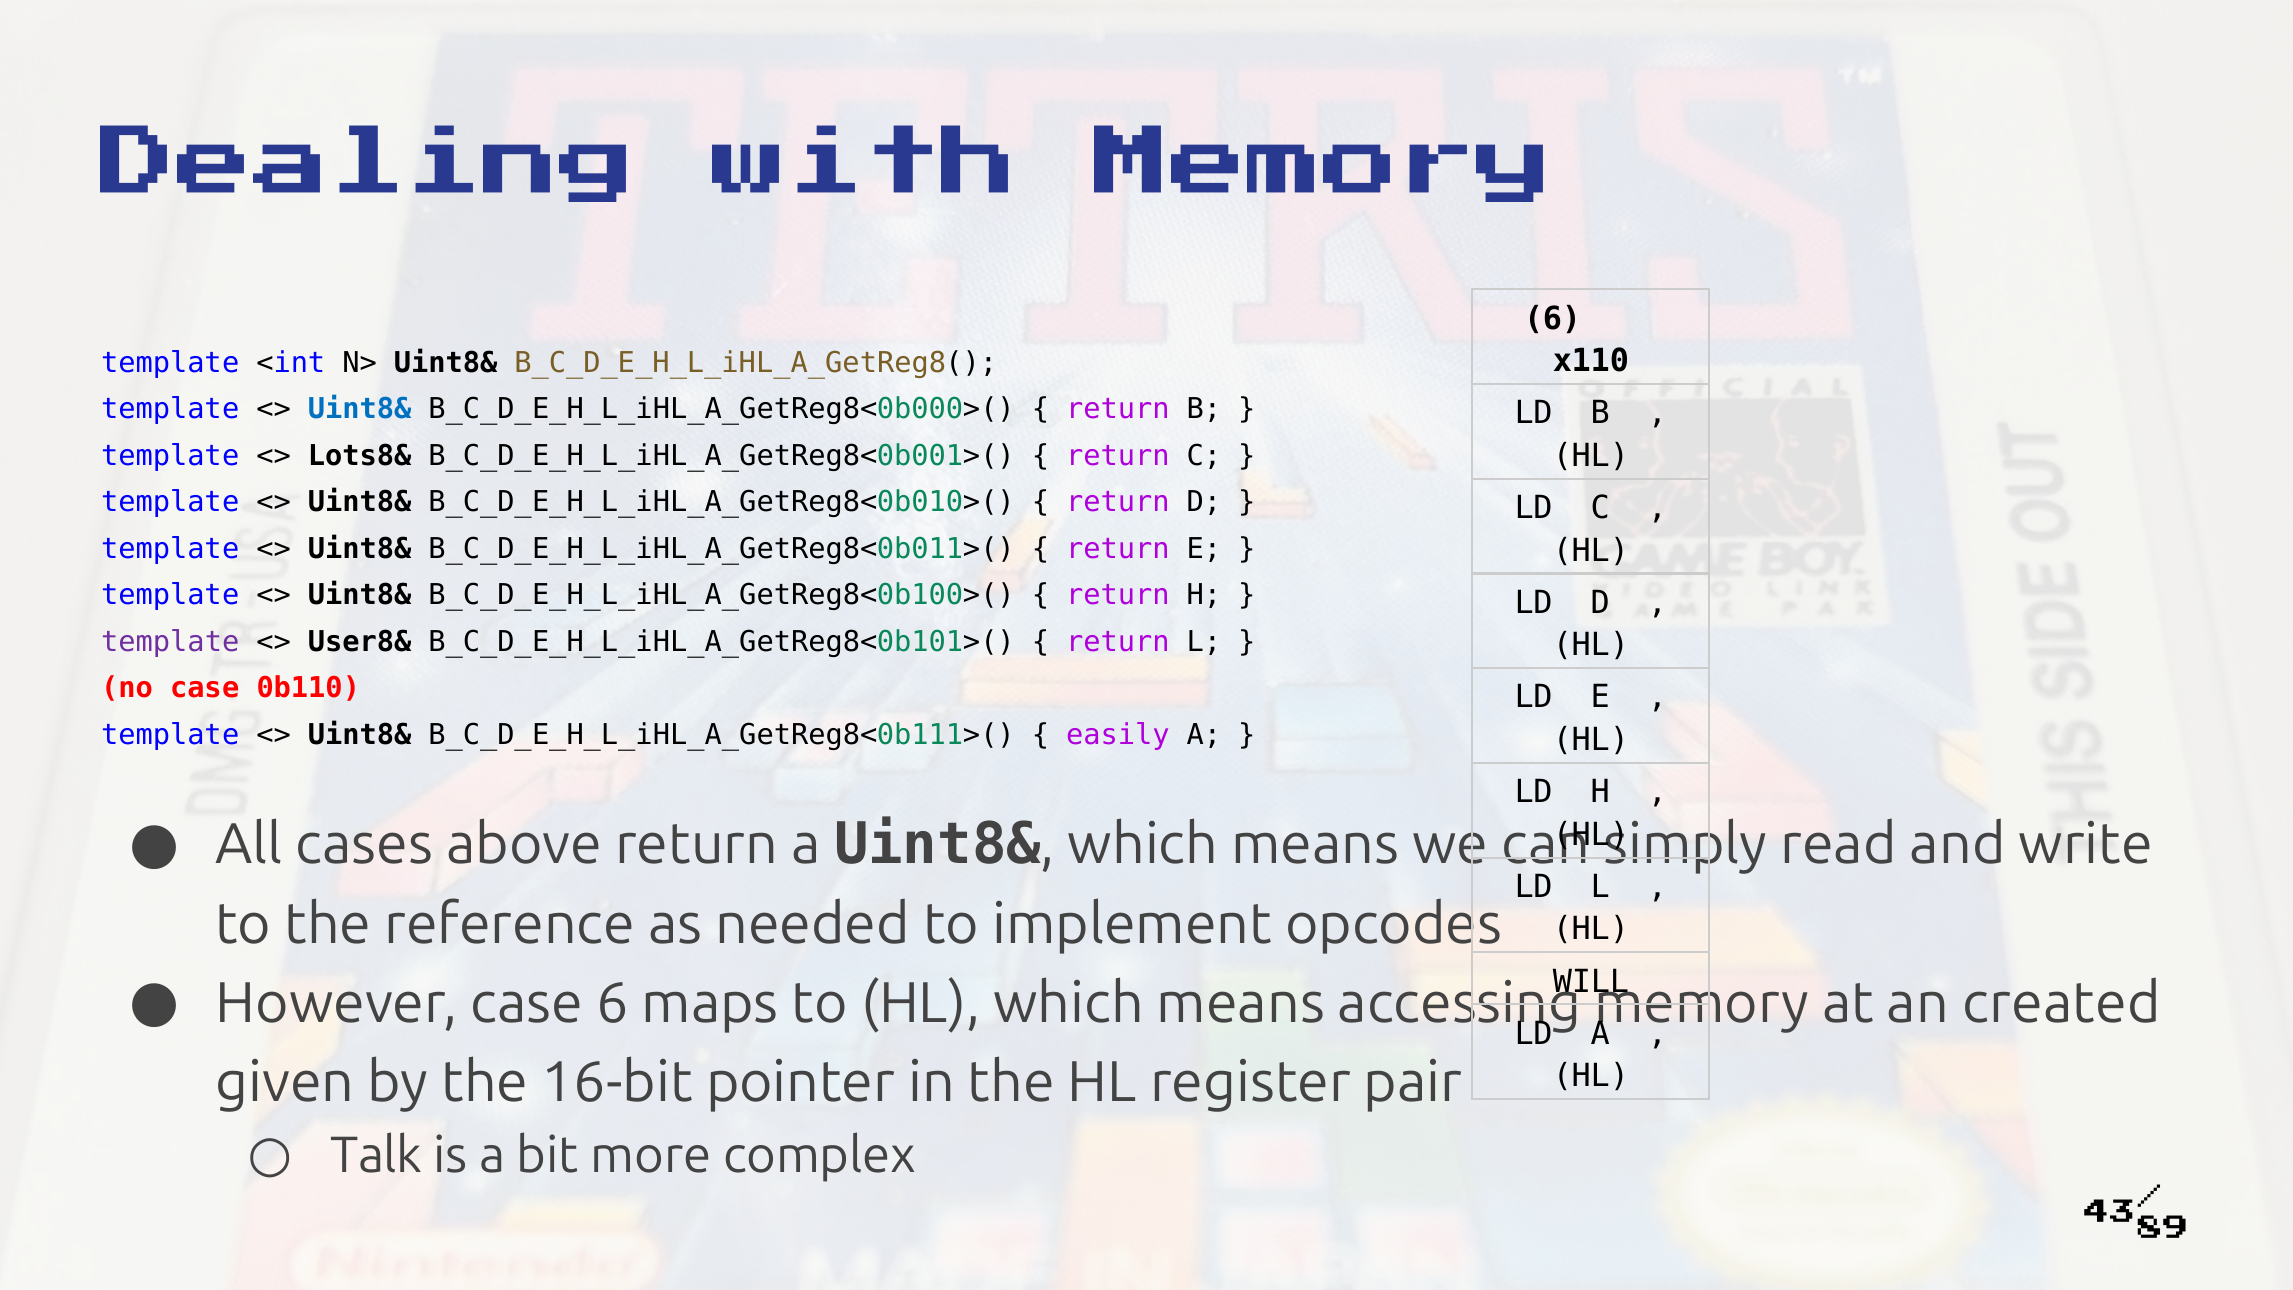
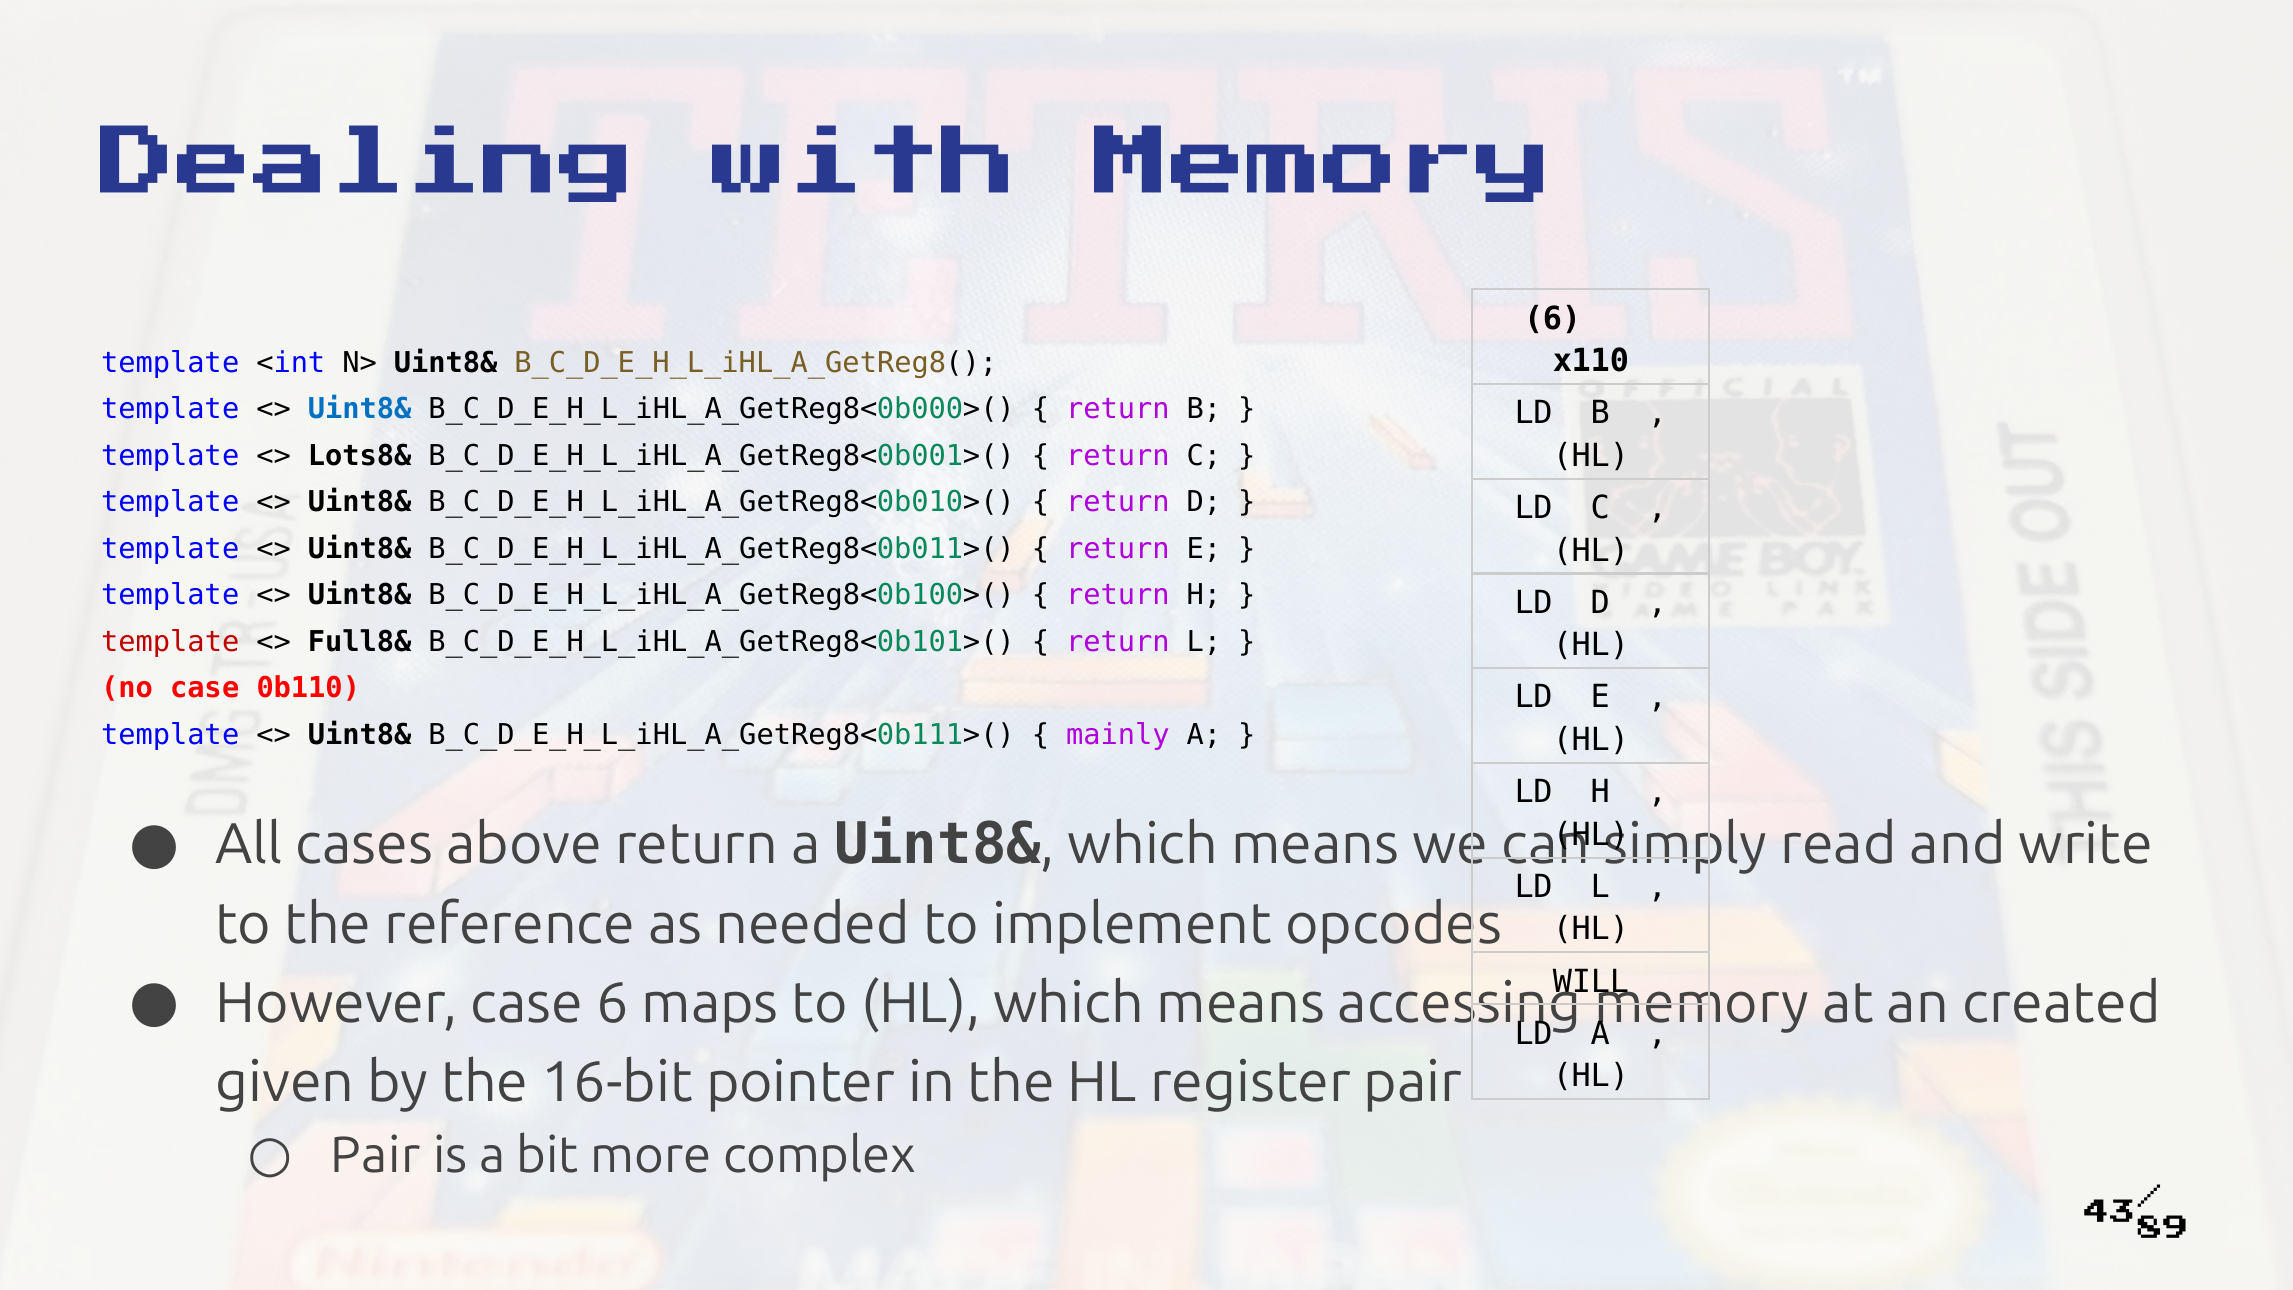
template at (170, 642) colour: purple -> red
User8&: User8& -> Full8&
easily: easily -> mainly
Talk at (376, 1156): Talk -> Pair
